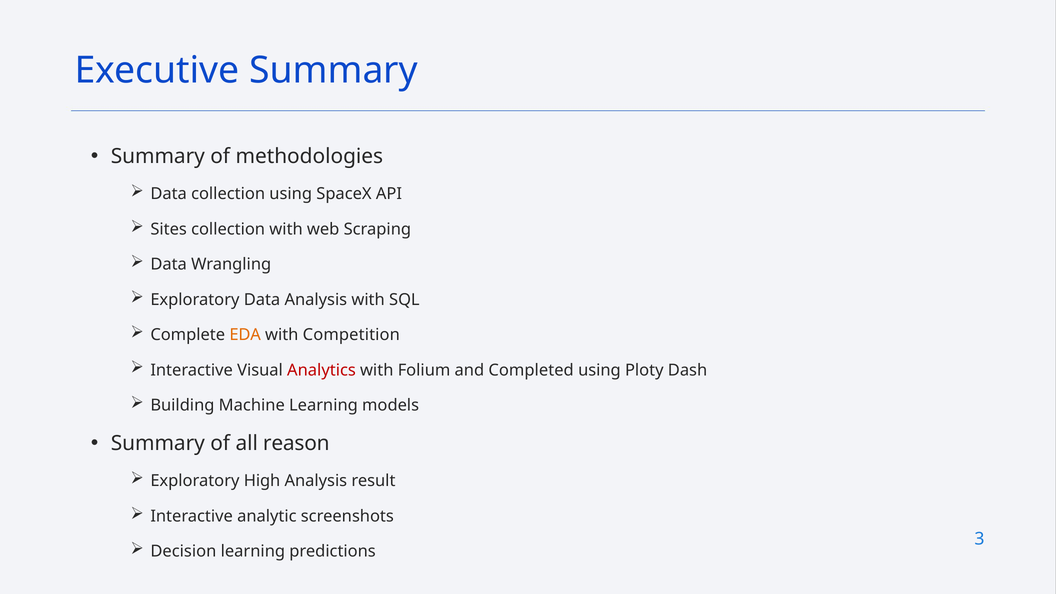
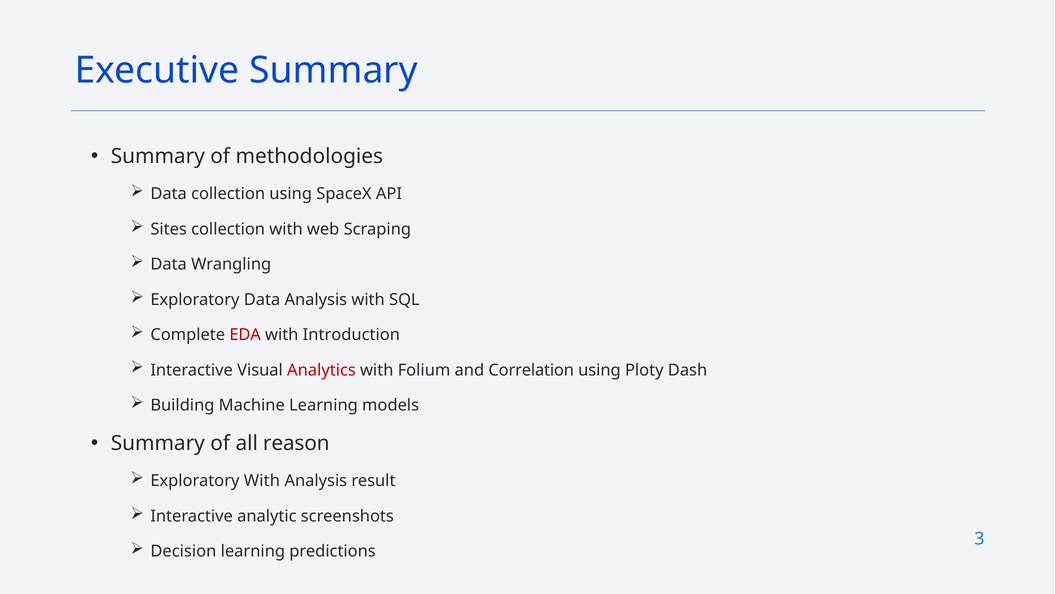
EDA colour: orange -> red
Competition: Competition -> Introduction
Completed: Completed -> Correlation
Exploratory High: High -> With
